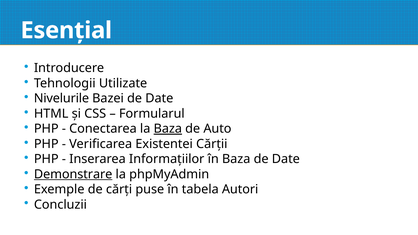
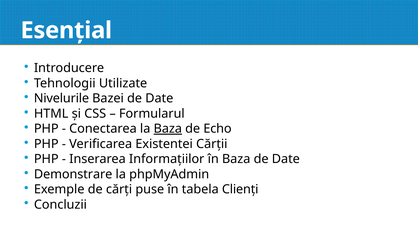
Auto: Auto -> Echo
Demonstrare underline: present -> none
Autori: Autori -> Clienți
